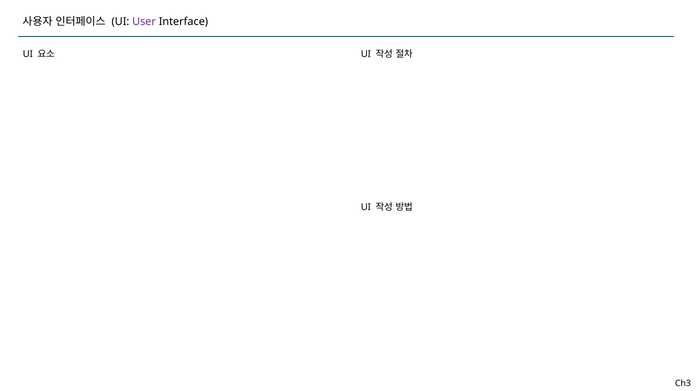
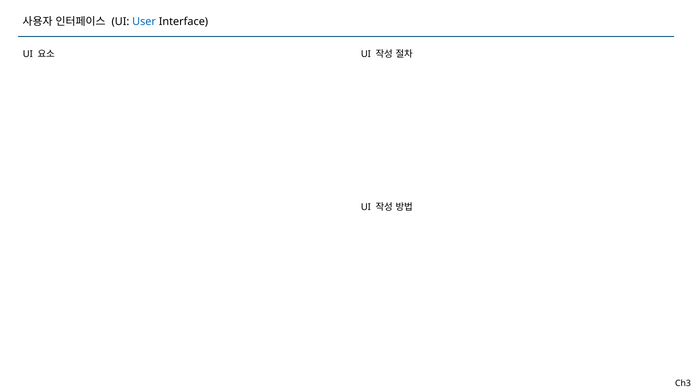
User colour: purple -> blue
